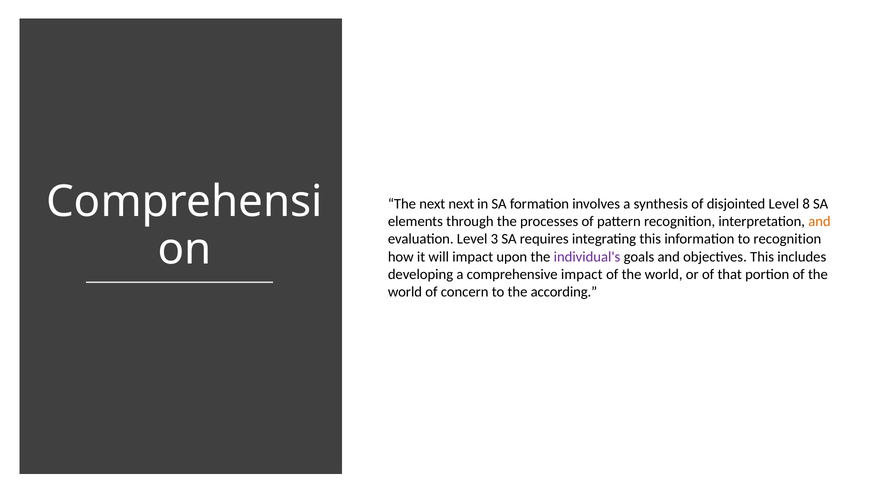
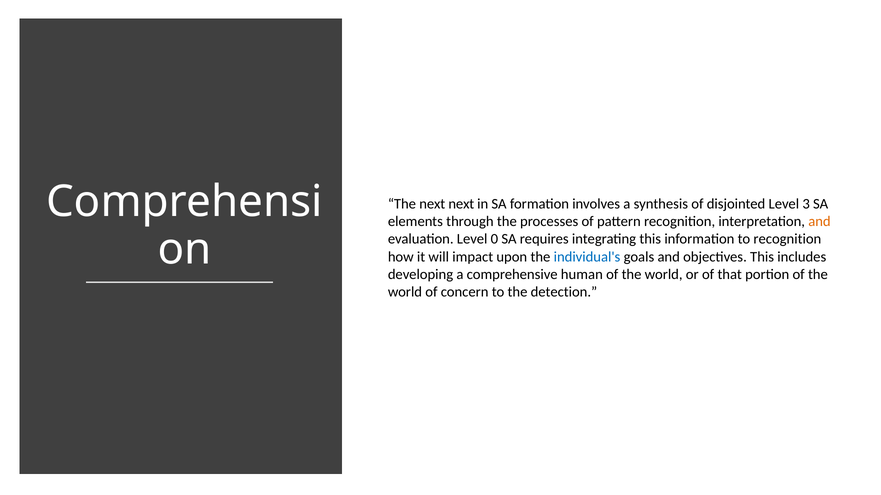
8: 8 -> 3
3: 3 -> 0
individual's colour: purple -> blue
comprehensive impact: impact -> human
according: according -> detection
